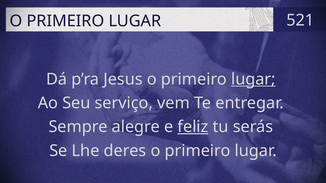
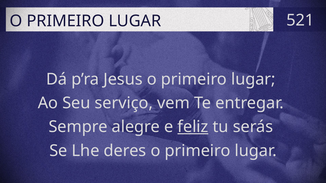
lugar at (253, 79) underline: present -> none
